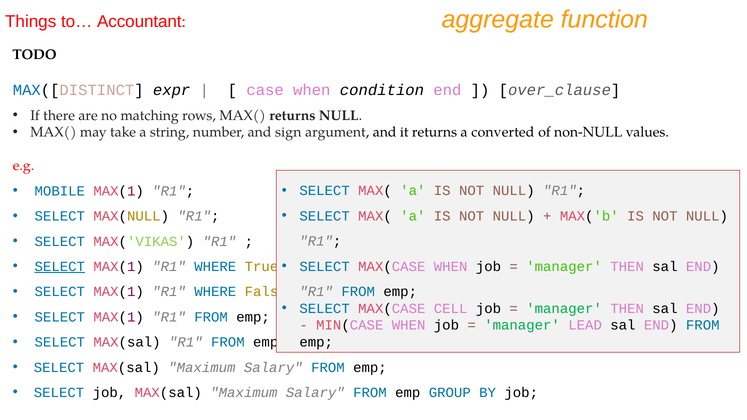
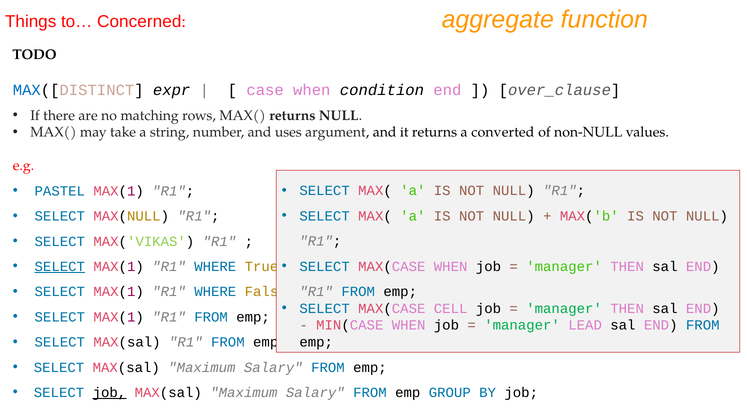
Accountant: Accountant -> Concerned
sign: sign -> uses
MOBILE: MOBILE -> PASTEL
job at (109, 393) underline: none -> present
